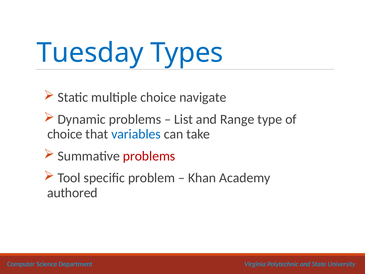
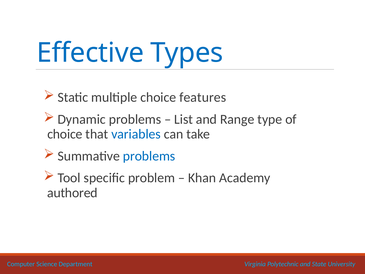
Tuesday: Tuesday -> Effective
navigate: navigate -> features
problems at (149, 156) colour: red -> blue
